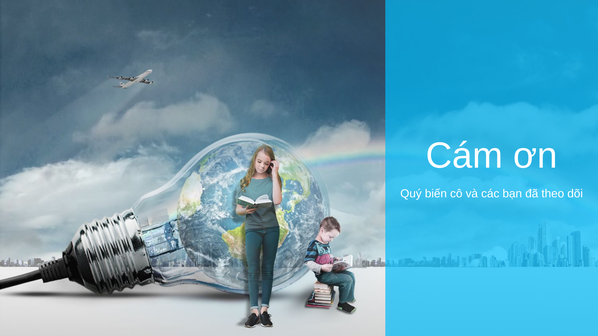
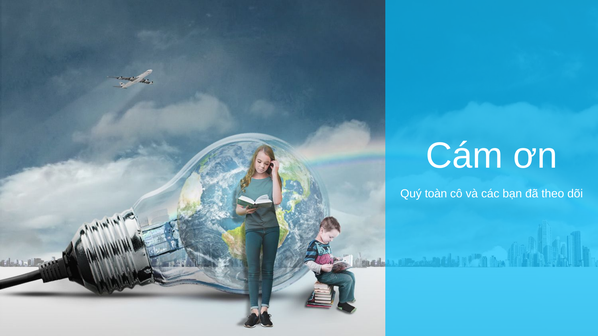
biến: biến -> toàn
